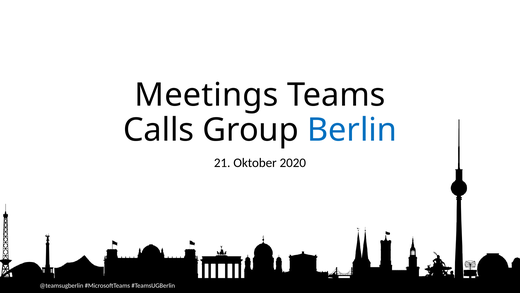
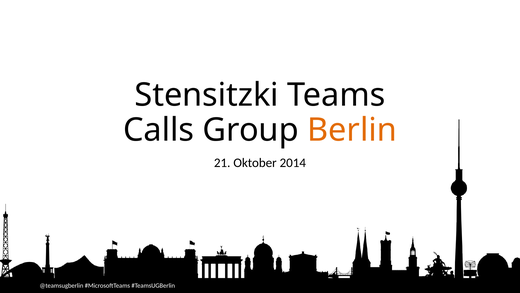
Meetings: Meetings -> Stensitzki
Berlin colour: blue -> orange
2020: 2020 -> 2014
